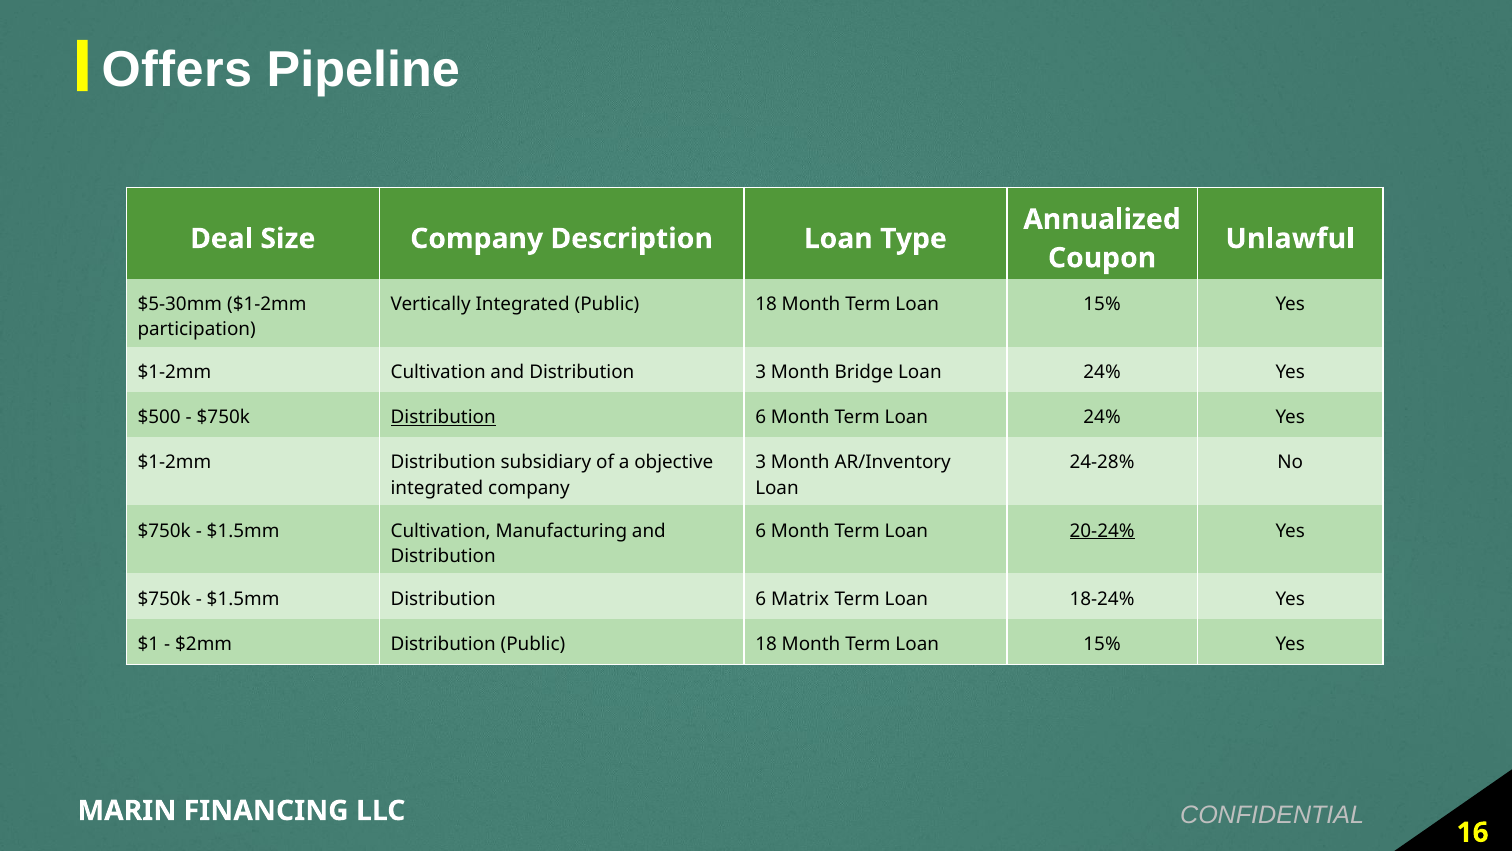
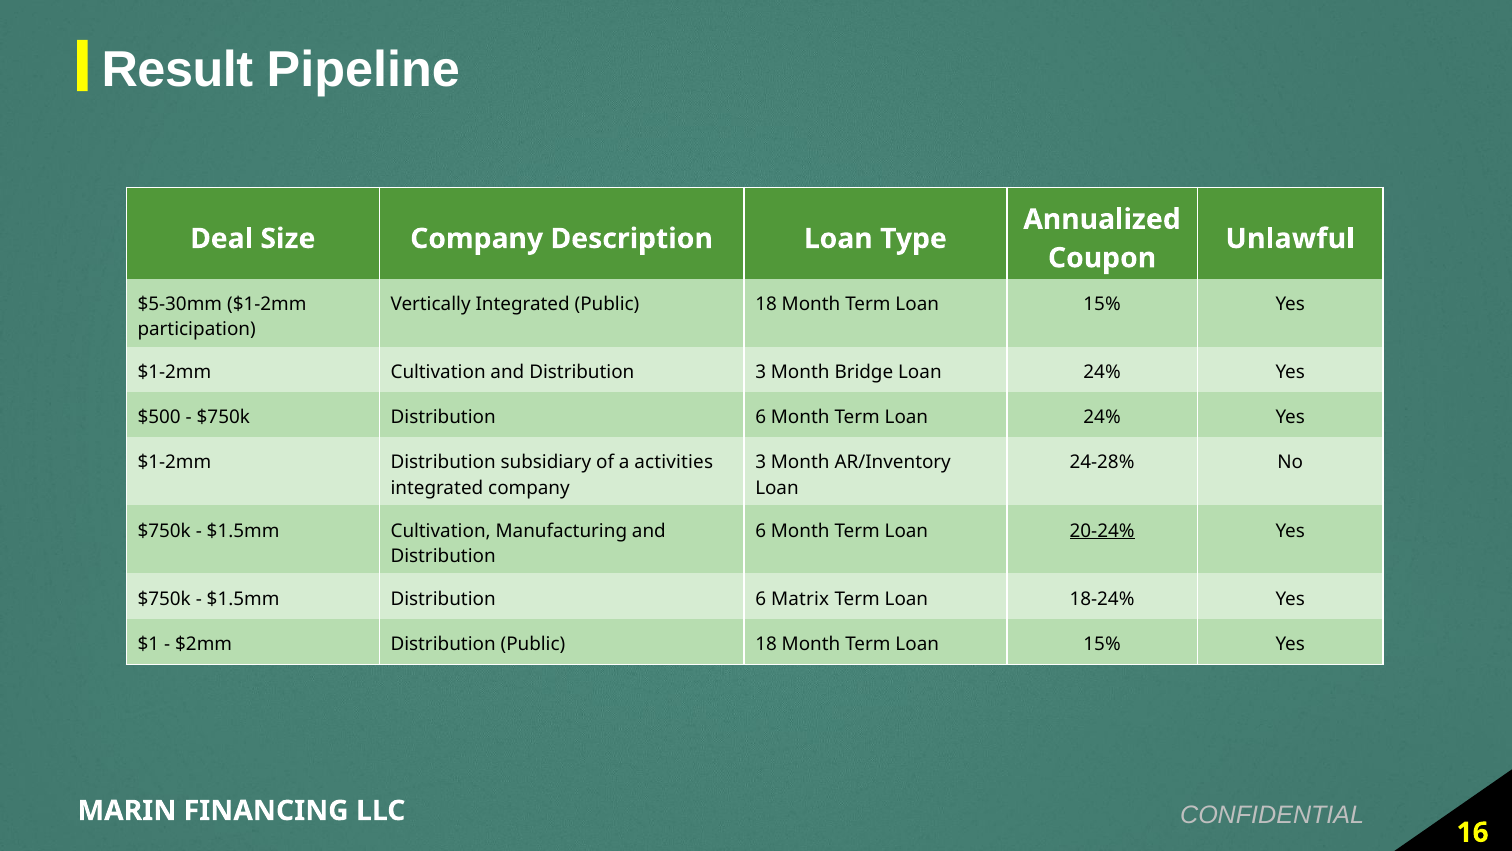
Offers: Offers -> Result
Distribution at (443, 417) underline: present -> none
objective: objective -> activities
